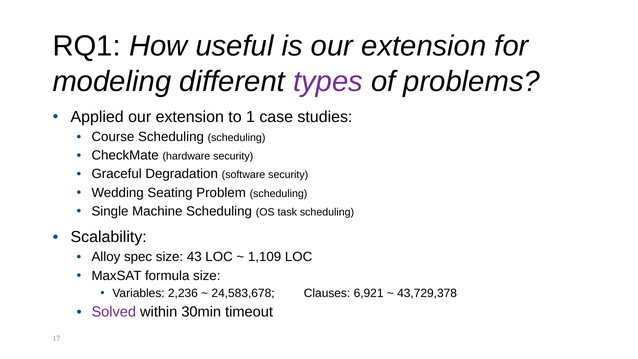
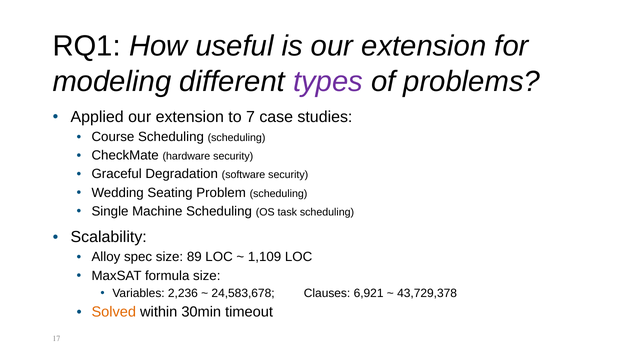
1: 1 -> 7
43: 43 -> 89
Solved colour: purple -> orange
